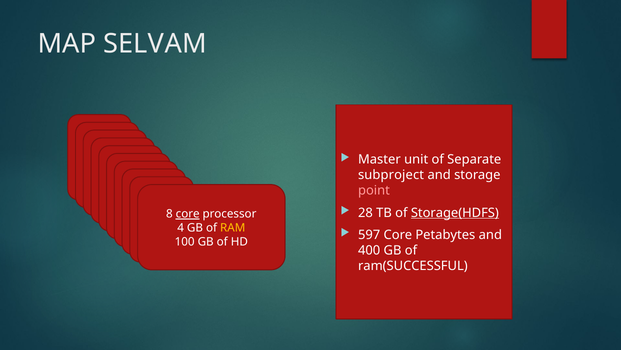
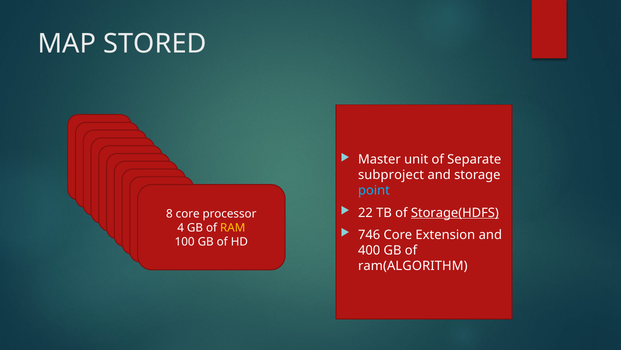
SELVAM: SELVAM -> STORED
point colour: pink -> light blue
28: 28 -> 22
core at (188, 214) underline: present -> none
597: 597 -> 746
Petabytes: Petabytes -> Extension
ram(SUCCESSFUL: ram(SUCCESSFUL -> ram(ALGORITHM
